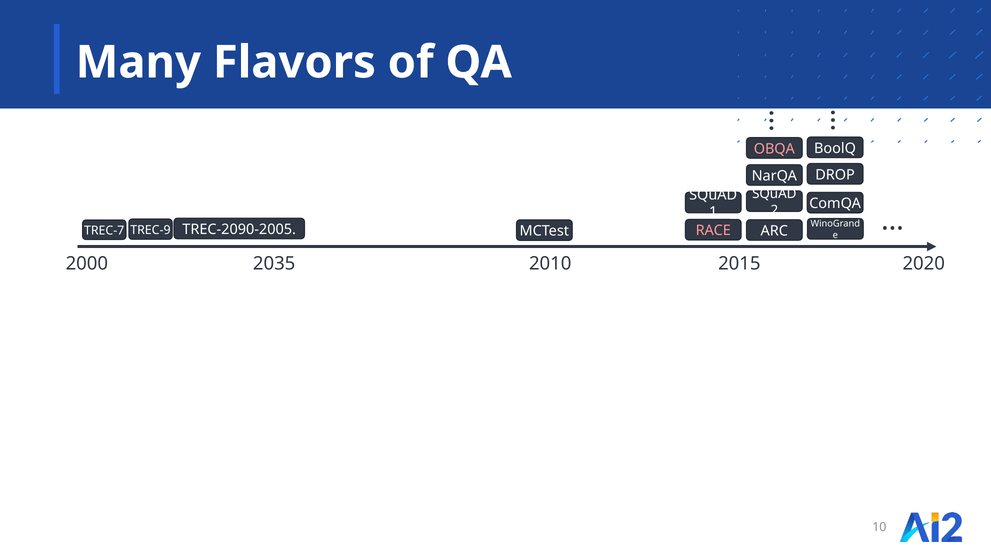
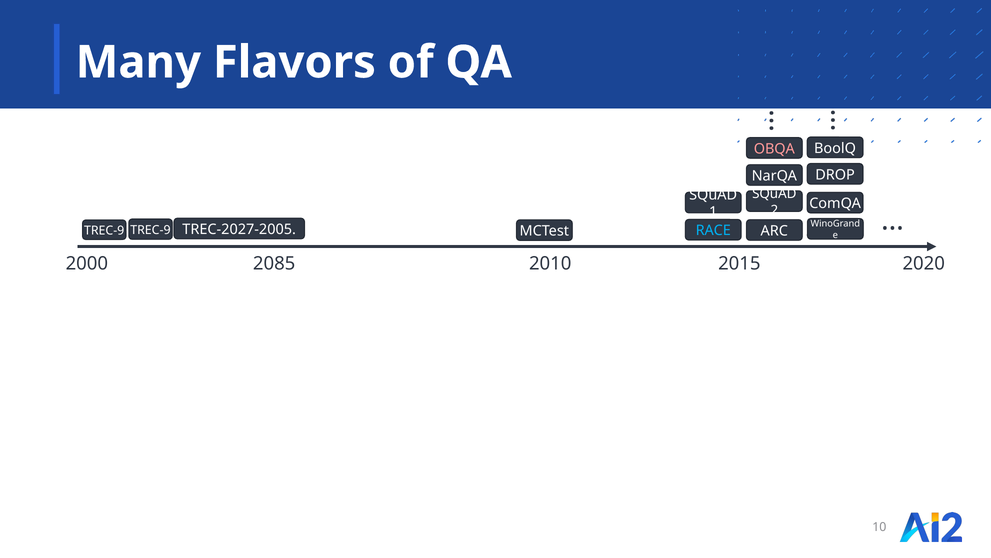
TREC-7 at (104, 230): TREC-7 -> TREC-9
TREC-2090-2005: TREC-2090-2005 -> TREC-2027-2005
RACE colour: pink -> light blue
2035: 2035 -> 2085
